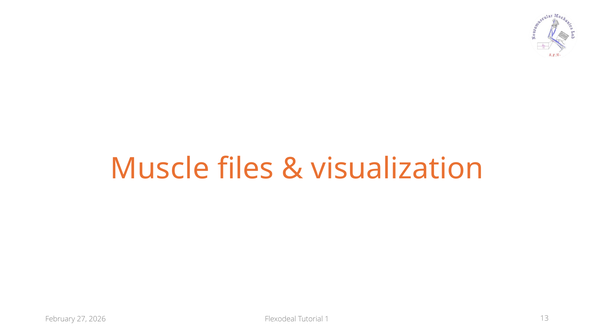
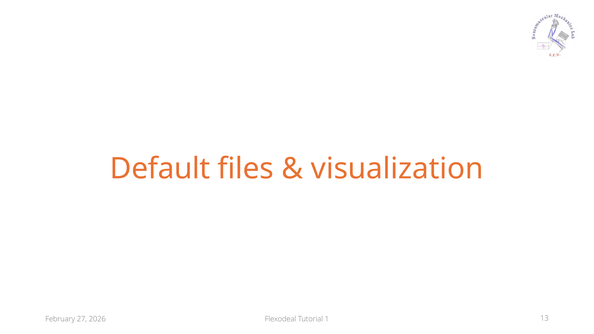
Muscle: Muscle -> Default
